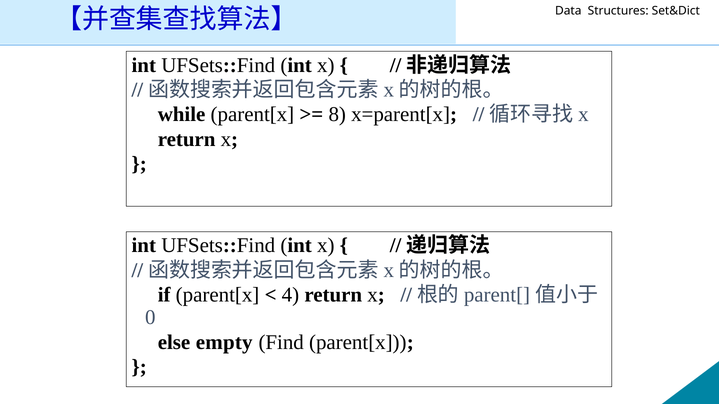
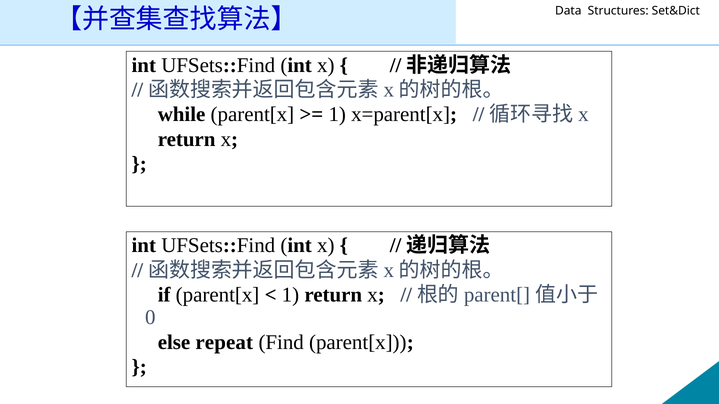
8 at (337, 115): 8 -> 1
4 at (290, 295): 4 -> 1
empty: empty -> repeat
